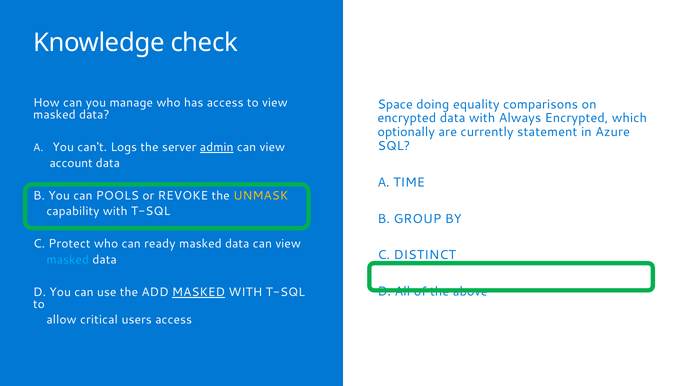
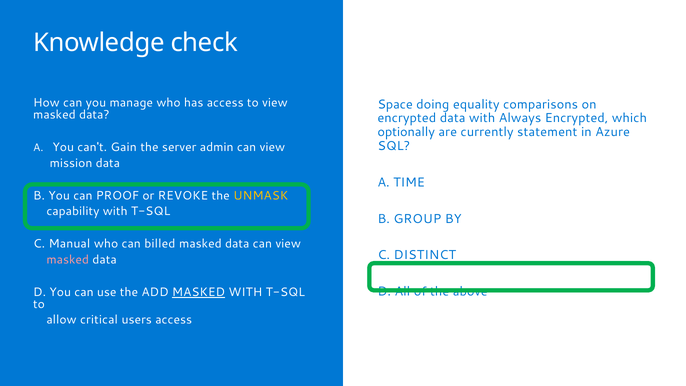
Logs: Logs -> Gain
admin underline: present -> none
account: account -> mission
POOLS: POOLS -> PROOF
Protect: Protect -> Manual
ready: ready -> billed
masked at (68, 260) colour: light blue -> pink
